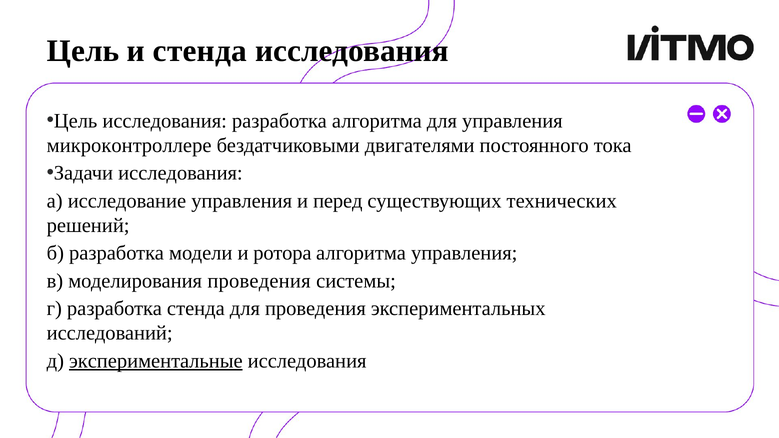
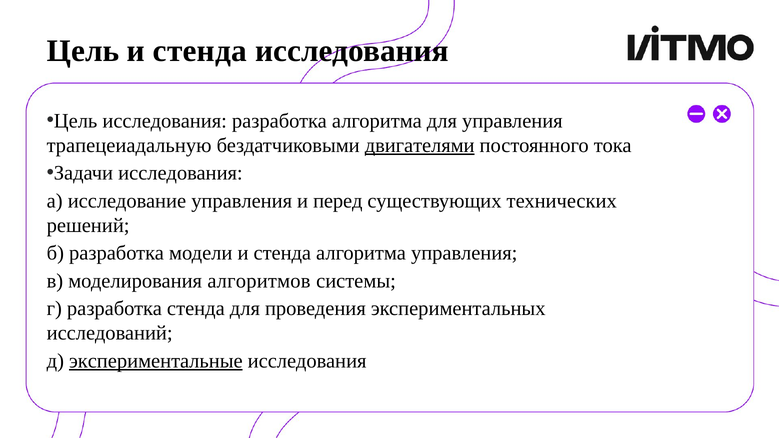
микроконтроллере: микроконтроллере -> трапецеиадальную
двигателями underline: none -> present
модели и ротора: ротора -> стенда
моделирования проведения: проведения -> алгоритмов
